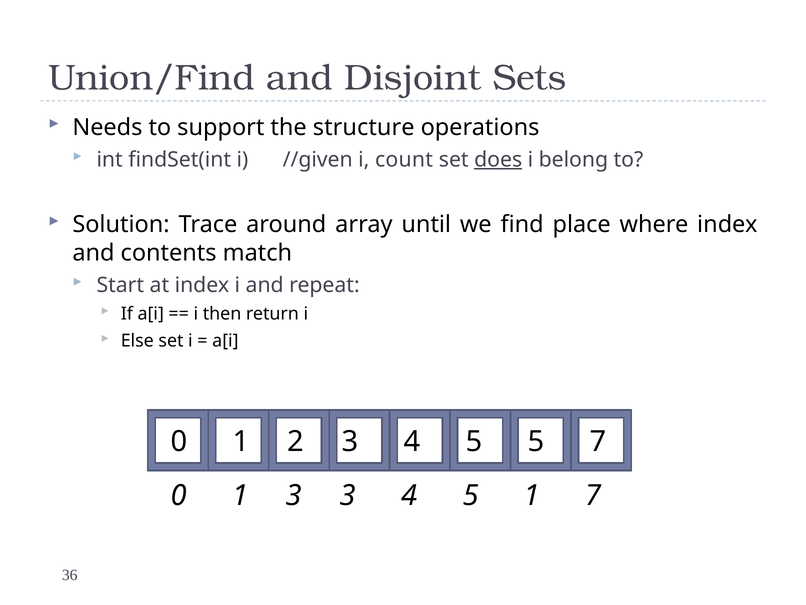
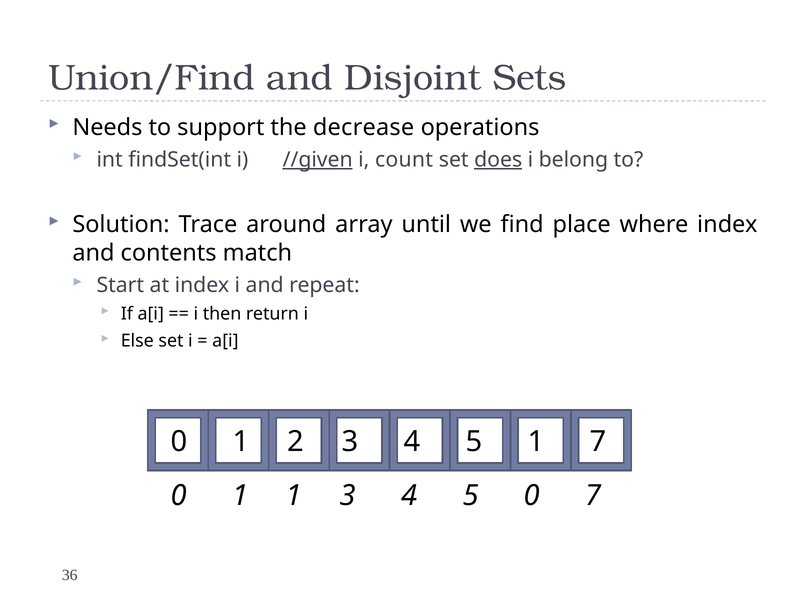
structure: structure -> decrease
//given underline: none -> present
5 5: 5 -> 1
1 3: 3 -> 1
5 1: 1 -> 0
